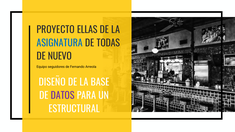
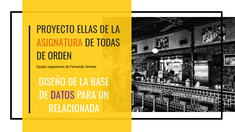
ASIGNATURA colour: blue -> orange
NUEVO: NUEVO -> ORDEN
ESTRUCTURAL: ESTRUCTURAL -> RELACIONADA
